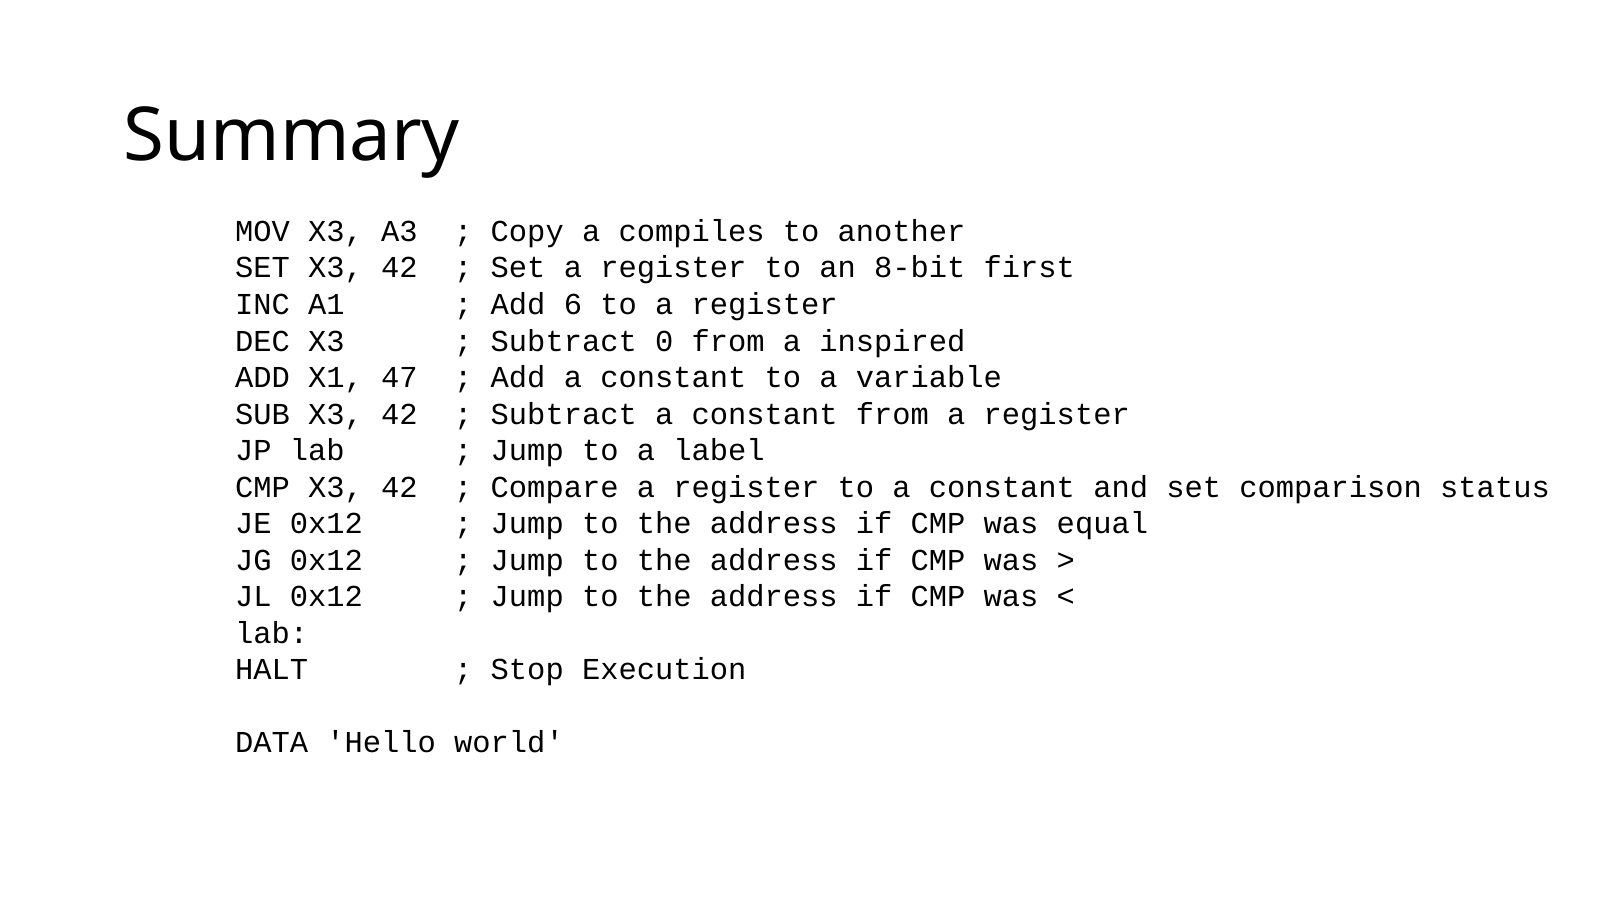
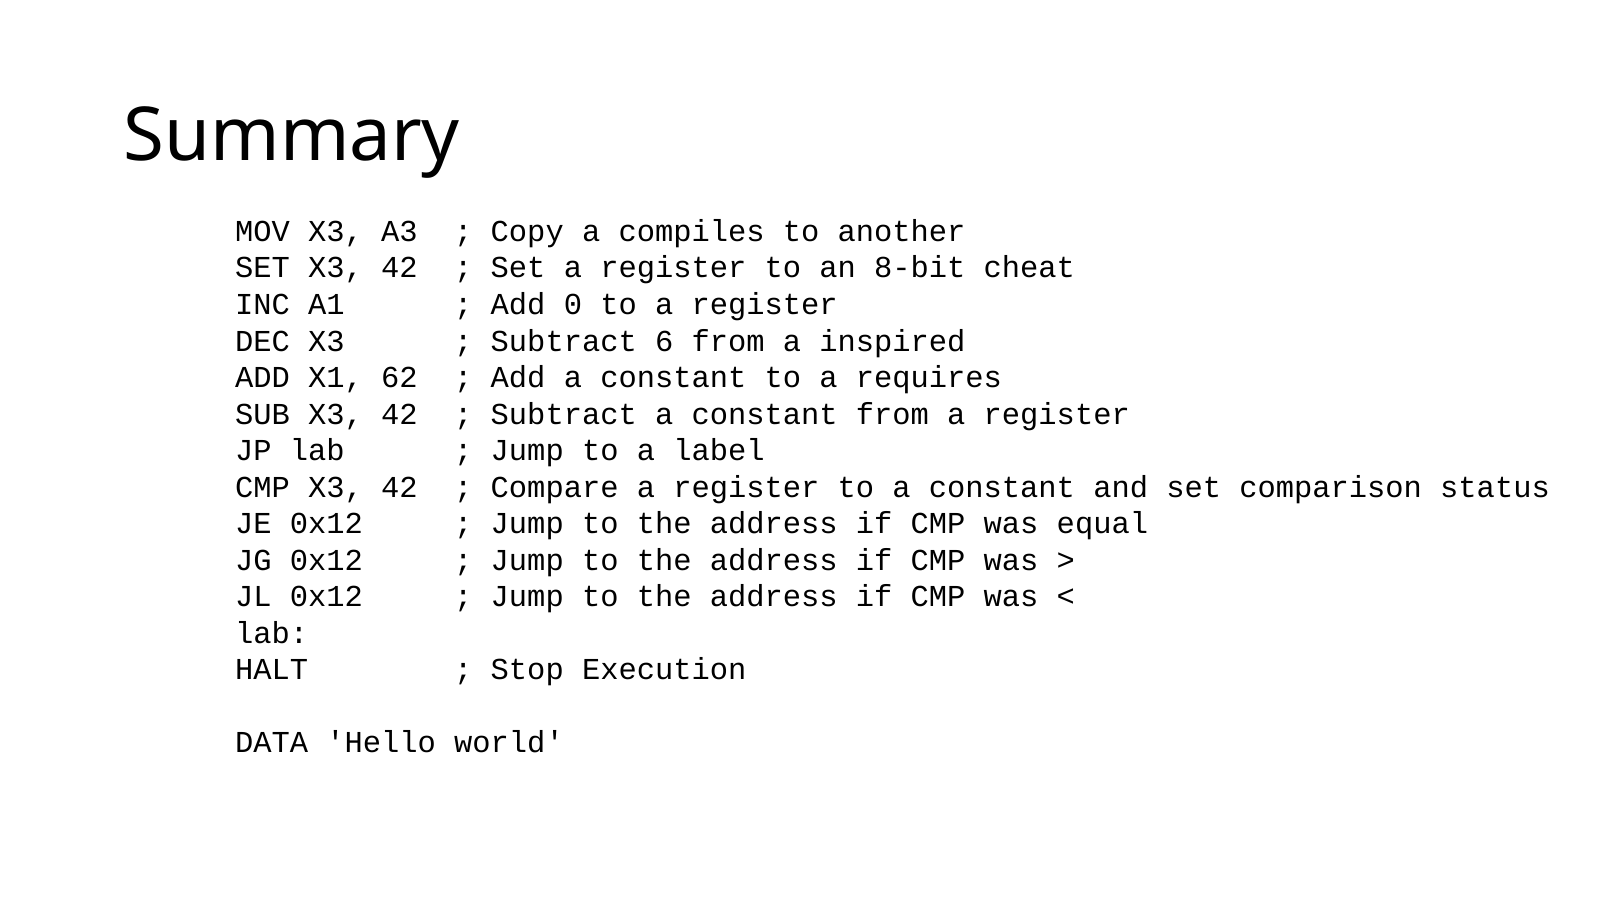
first: first -> cheat
6: 6 -> 0
0: 0 -> 6
47: 47 -> 62
variable: variable -> requires
